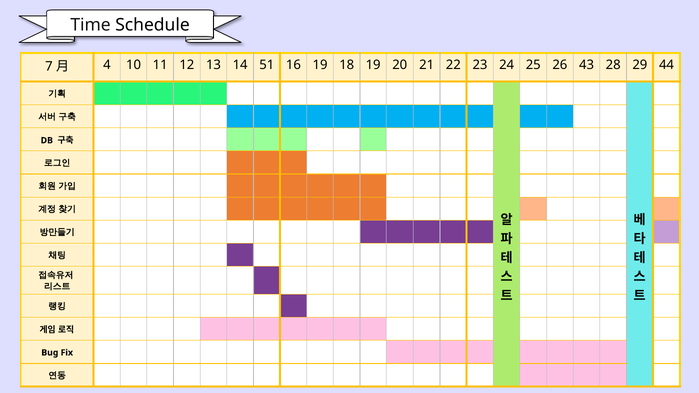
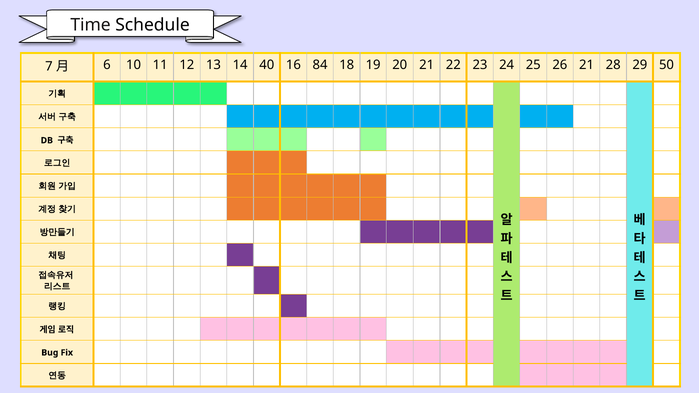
4: 4 -> 6
51: 51 -> 40
16 19: 19 -> 84
26 43: 43 -> 21
44: 44 -> 50
